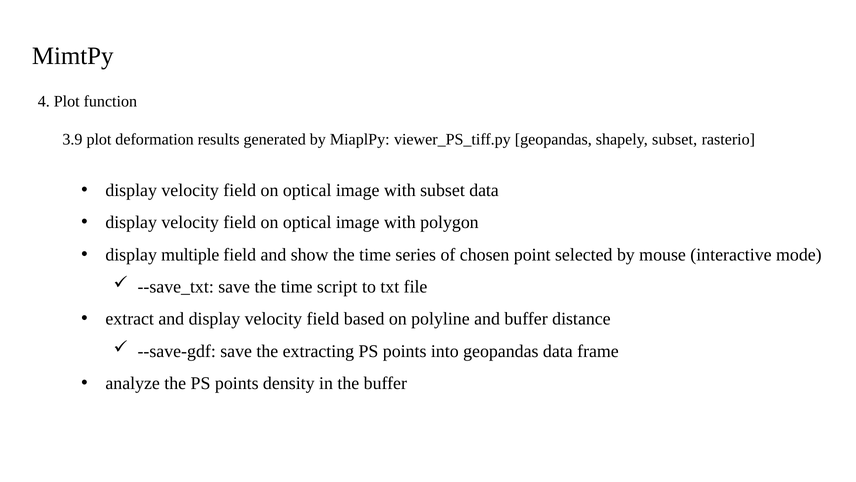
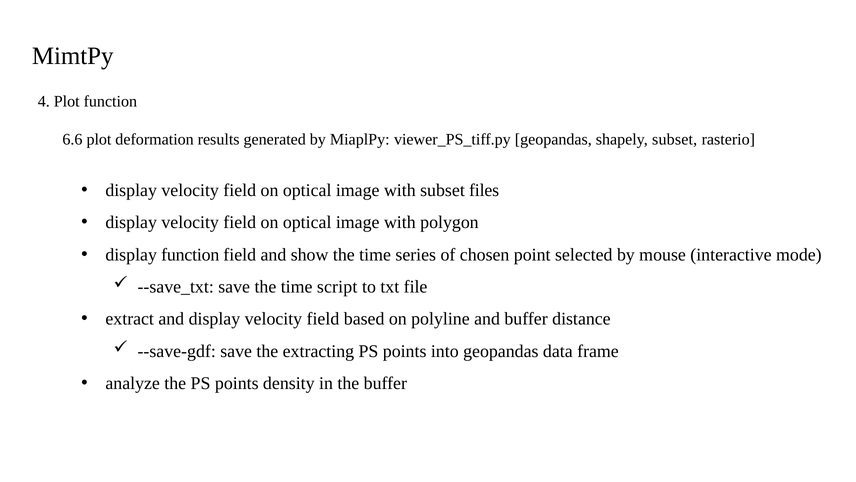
3.9: 3.9 -> 6.6
subset data: data -> files
display multiple: multiple -> function
